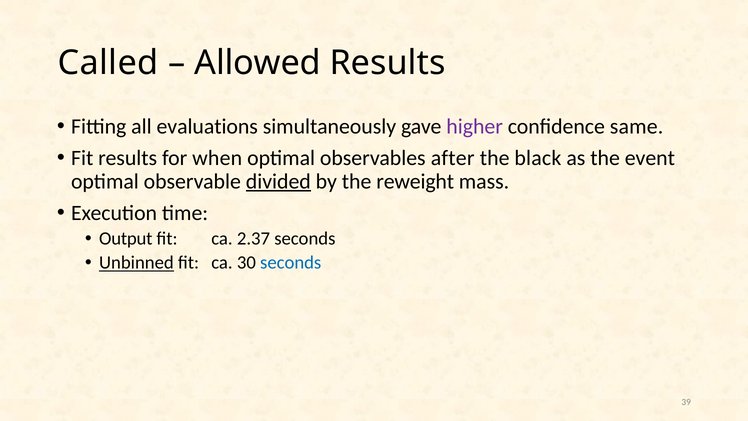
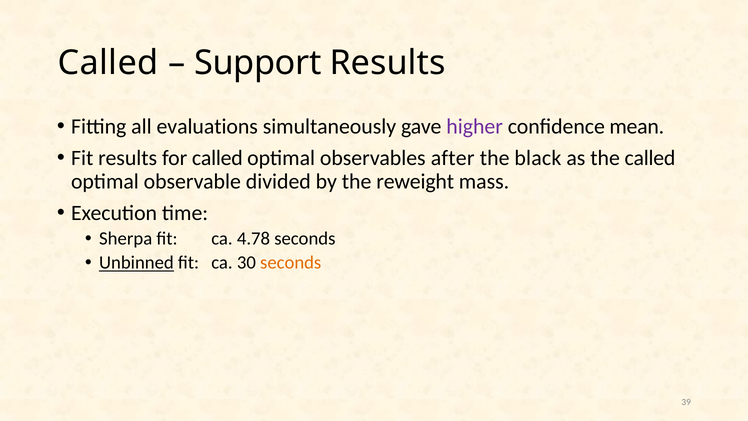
Allowed: Allowed -> Support
same: same -> mean
for when: when -> called
the event: event -> called
divided underline: present -> none
Output: Output -> Sherpa
2.37: 2.37 -> 4.78
seconds at (291, 263) colour: blue -> orange
